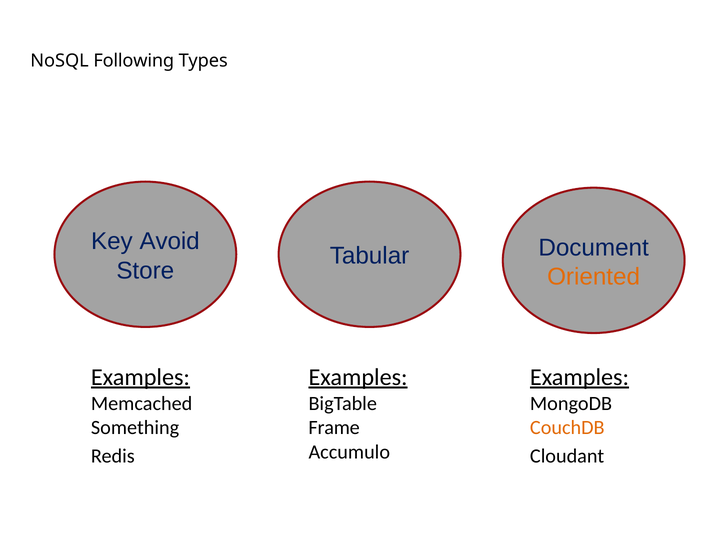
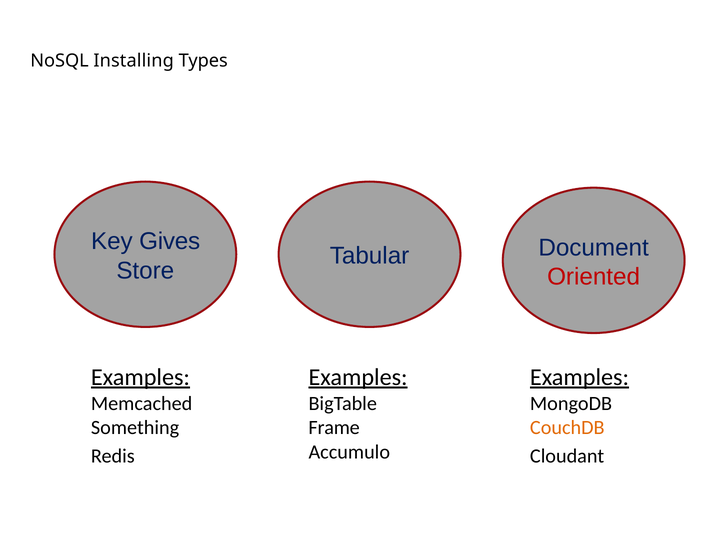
Following: Following -> Installing
Avoid: Avoid -> Gives
Oriented colour: orange -> red
